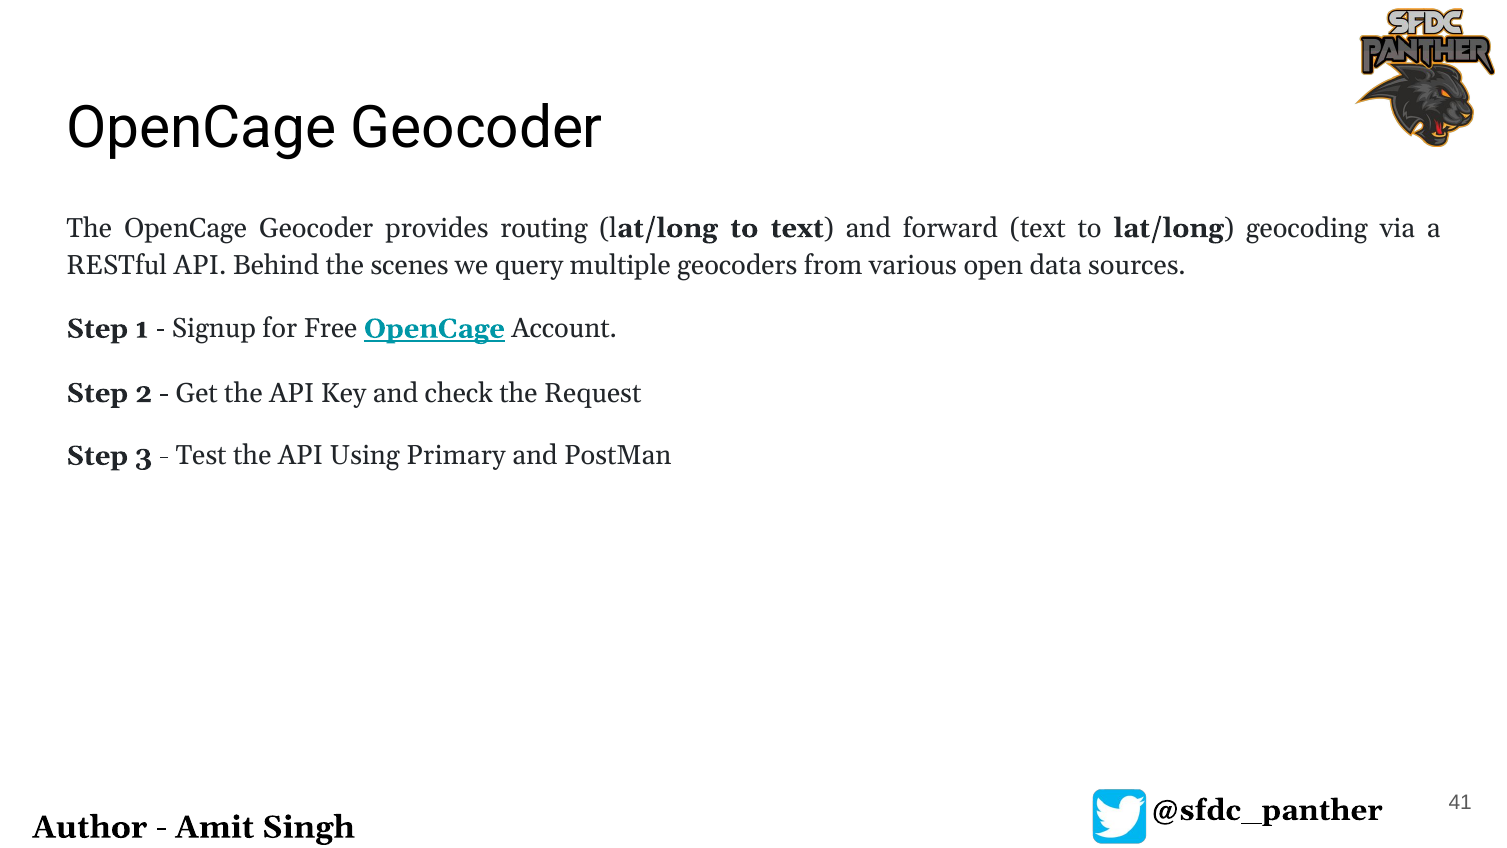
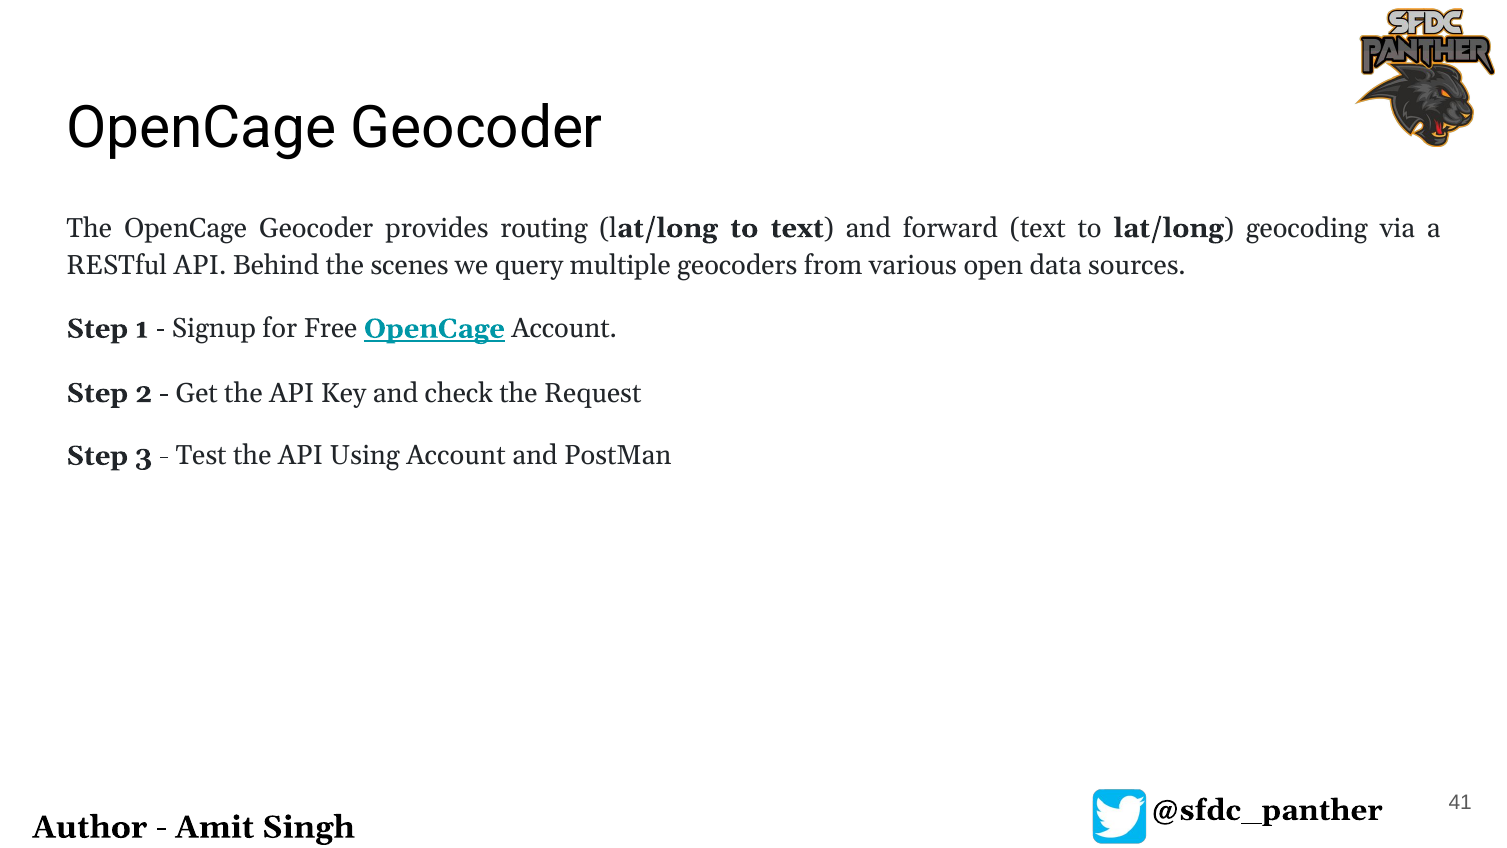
Using Primary: Primary -> Account
